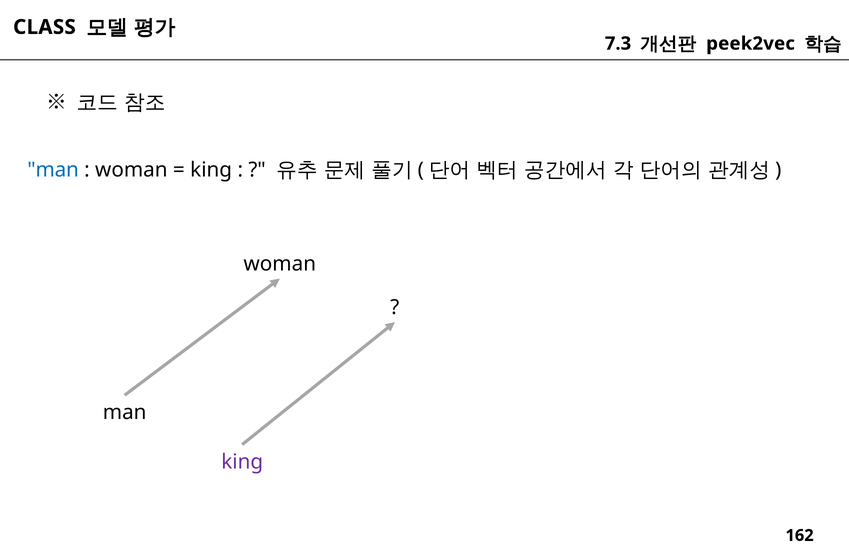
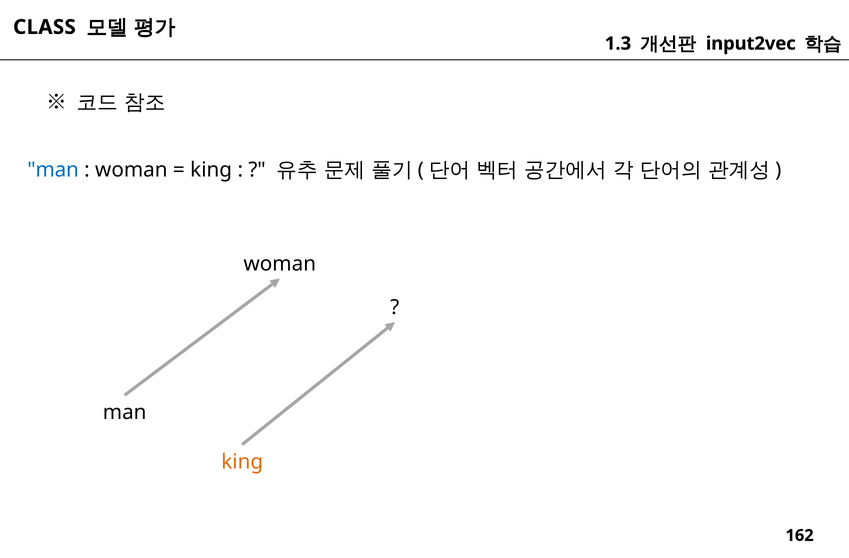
7.3: 7.3 -> 1.3
peek2vec: peek2vec -> input2vec
king at (242, 462) colour: purple -> orange
